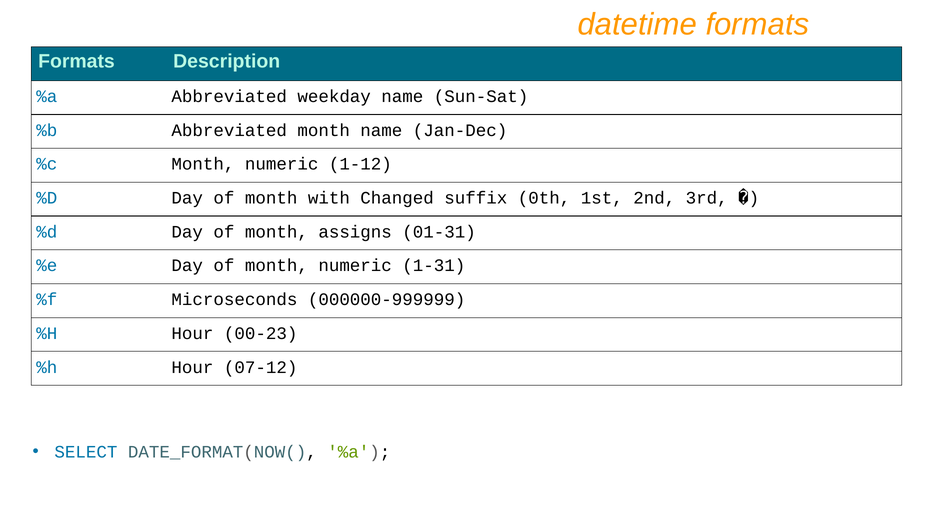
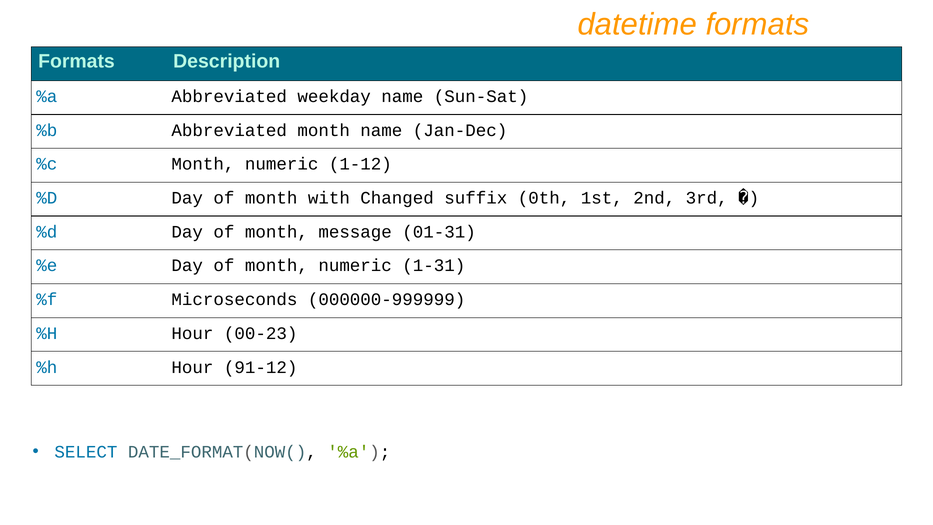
assigns: assigns -> message
07-12: 07-12 -> 91-12
